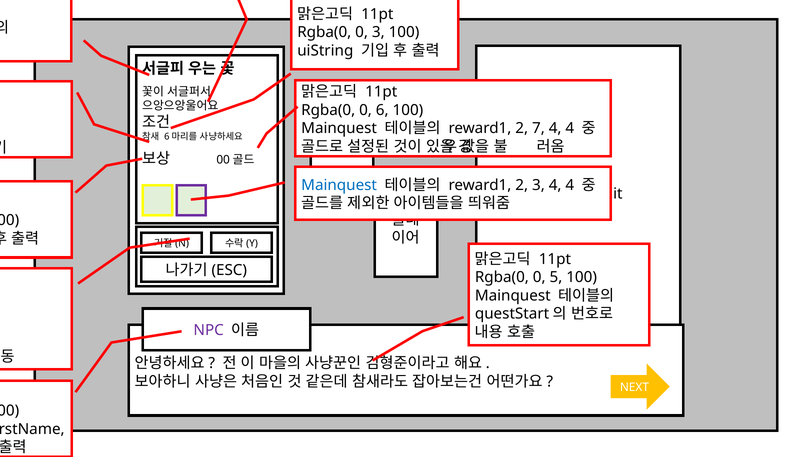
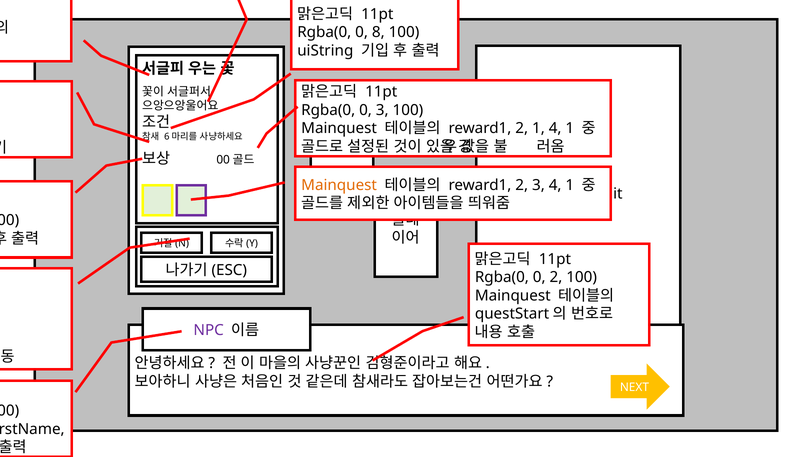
0 3: 3 -> 8
0 6: 6 -> 3
2 7: 7 -> 1
4 at (570, 128): 4 -> 1
Mainquest at (339, 185) colour: blue -> orange
4 at (570, 185): 4 -> 1
0 5: 5 -> 2
